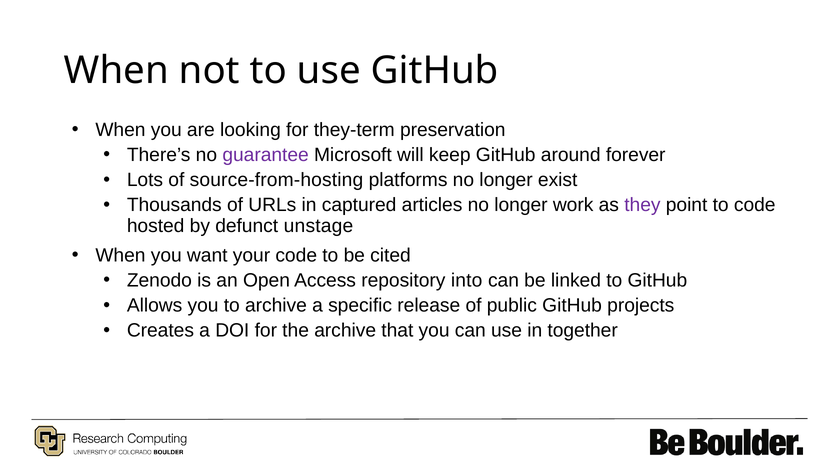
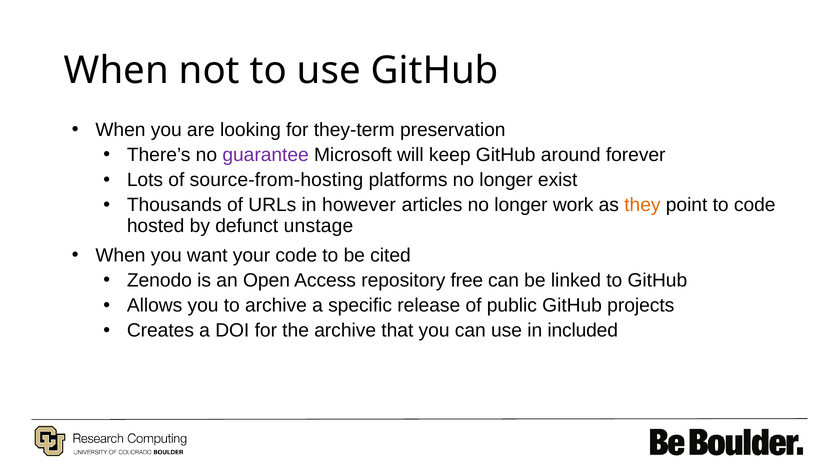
captured: captured -> however
they colour: purple -> orange
into: into -> free
together: together -> included
